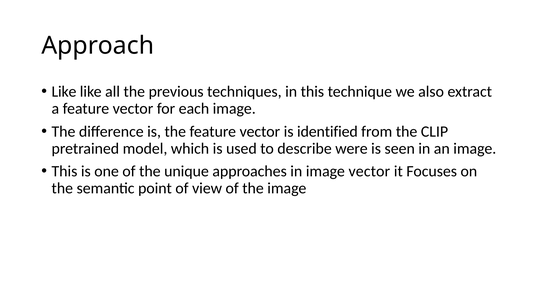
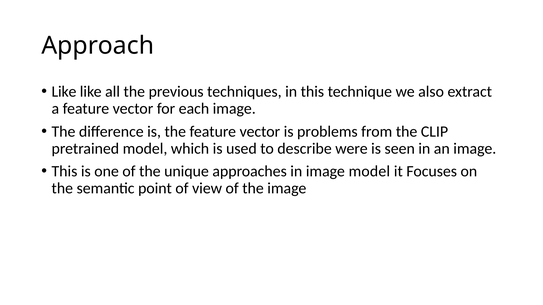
identified: identified -> problems
image vector: vector -> model
